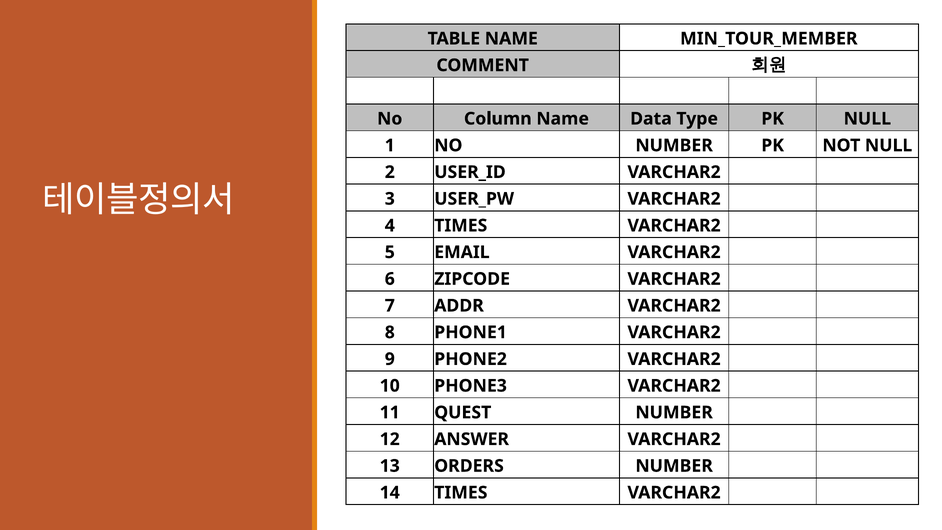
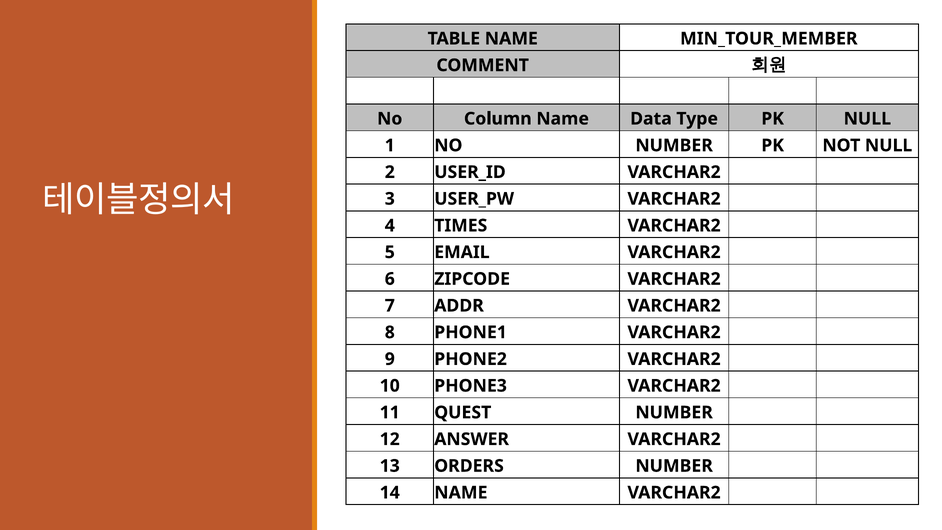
14 TIMES: TIMES -> NAME
